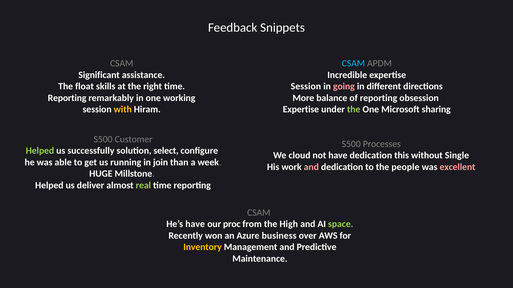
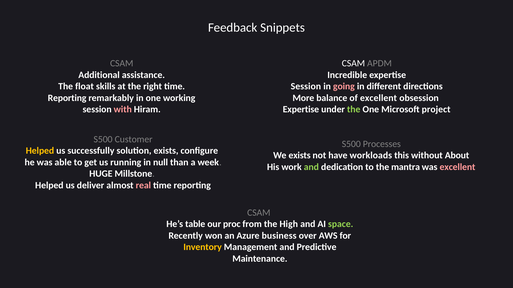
CSAM at (353, 63) colour: light blue -> white
Significant: Significant -> Additional
of reporting: reporting -> excellent
sharing: sharing -> project
with colour: yellow -> pink
Helped at (40, 151) colour: light green -> yellow
solution select: select -> exists
We cloud: cloud -> exists
have dedication: dedication -> workloads
Single: Single -> About
join: join -> null
and at (311, 167) colour: pink -> light green
people: people -> mantra
real colour: light green -> pink
He’s have: have -> table
